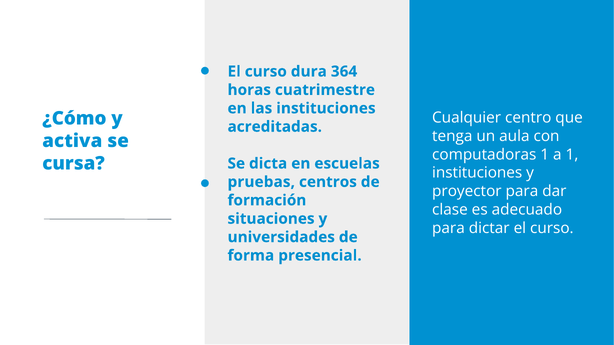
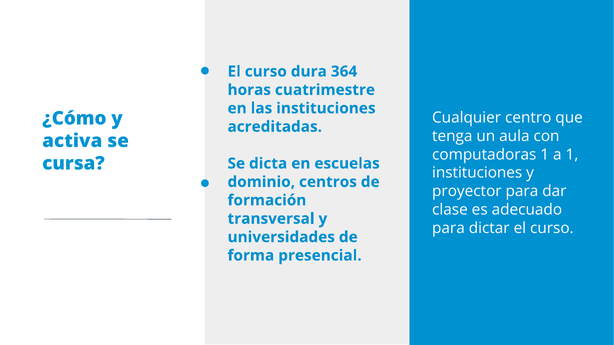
pruebas: pruebas -> dominio
situaciones: situaciones -> transversal
